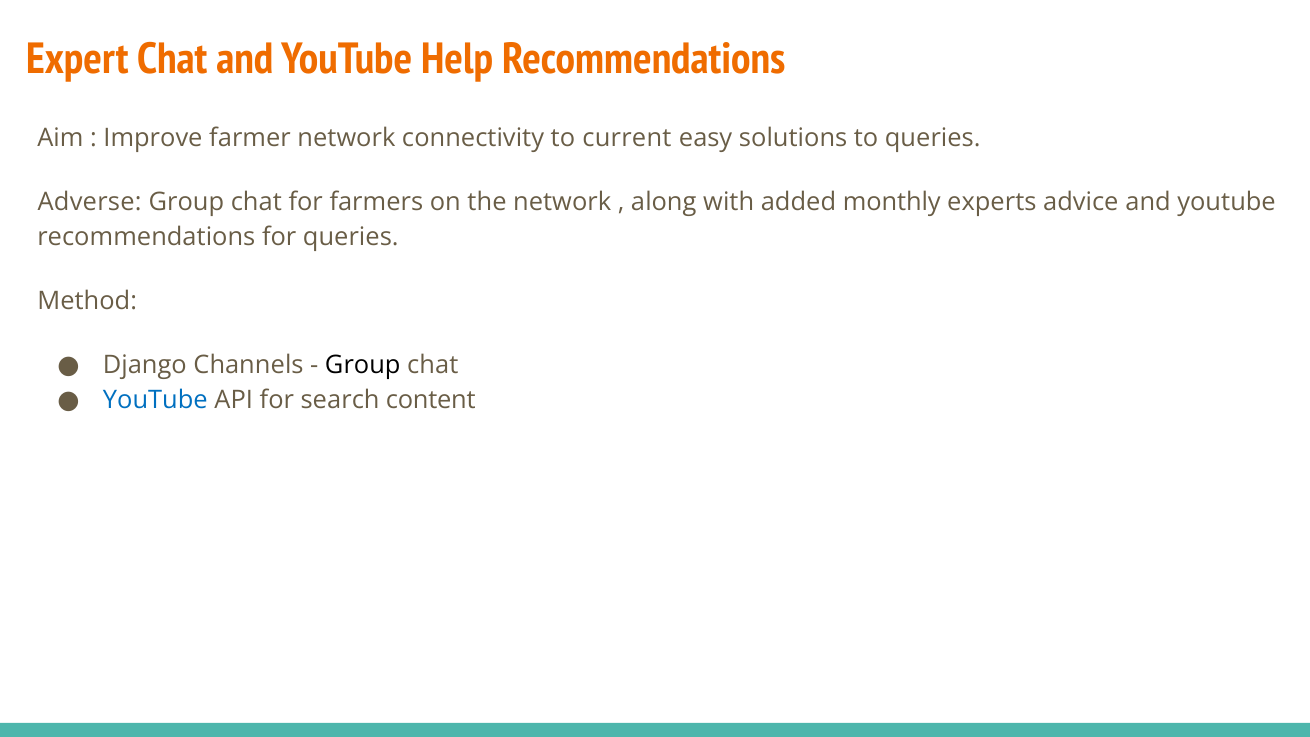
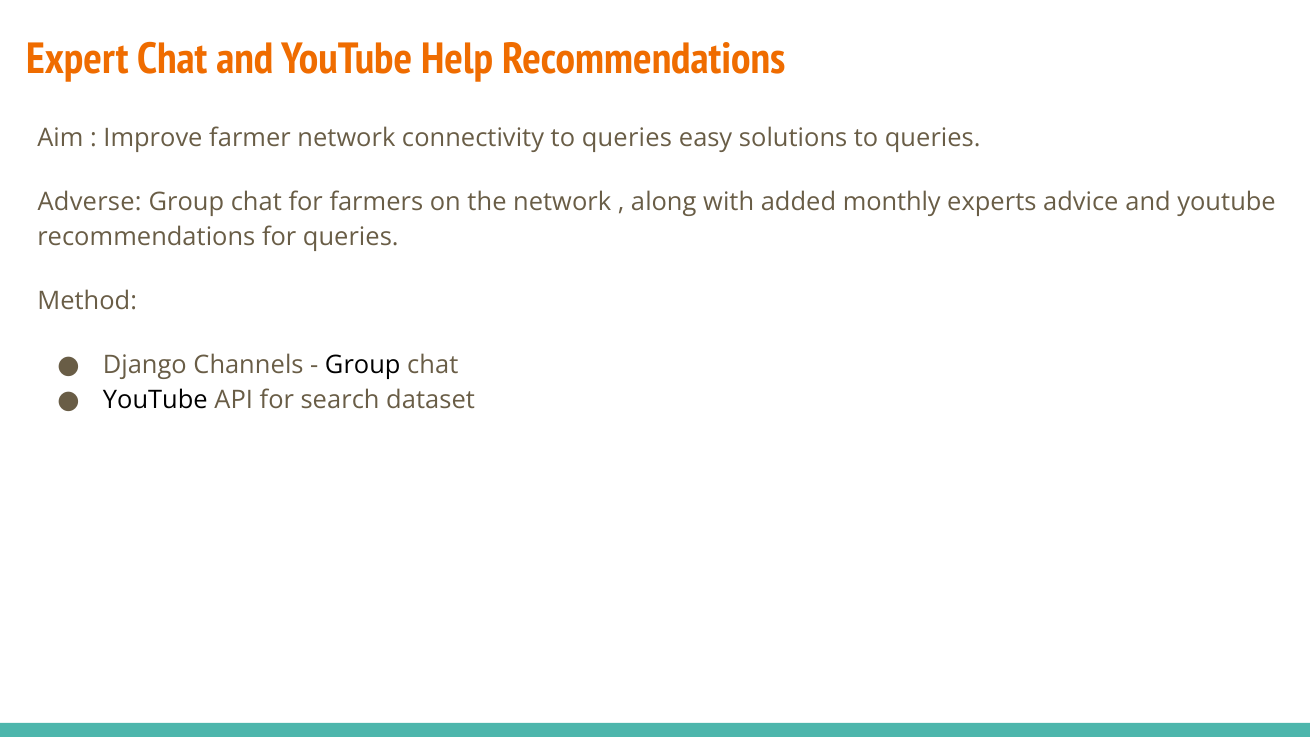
connectivity to current: current -> queries
YouTube at (155, 400) colour: blue -> black
content: content -> dataset
